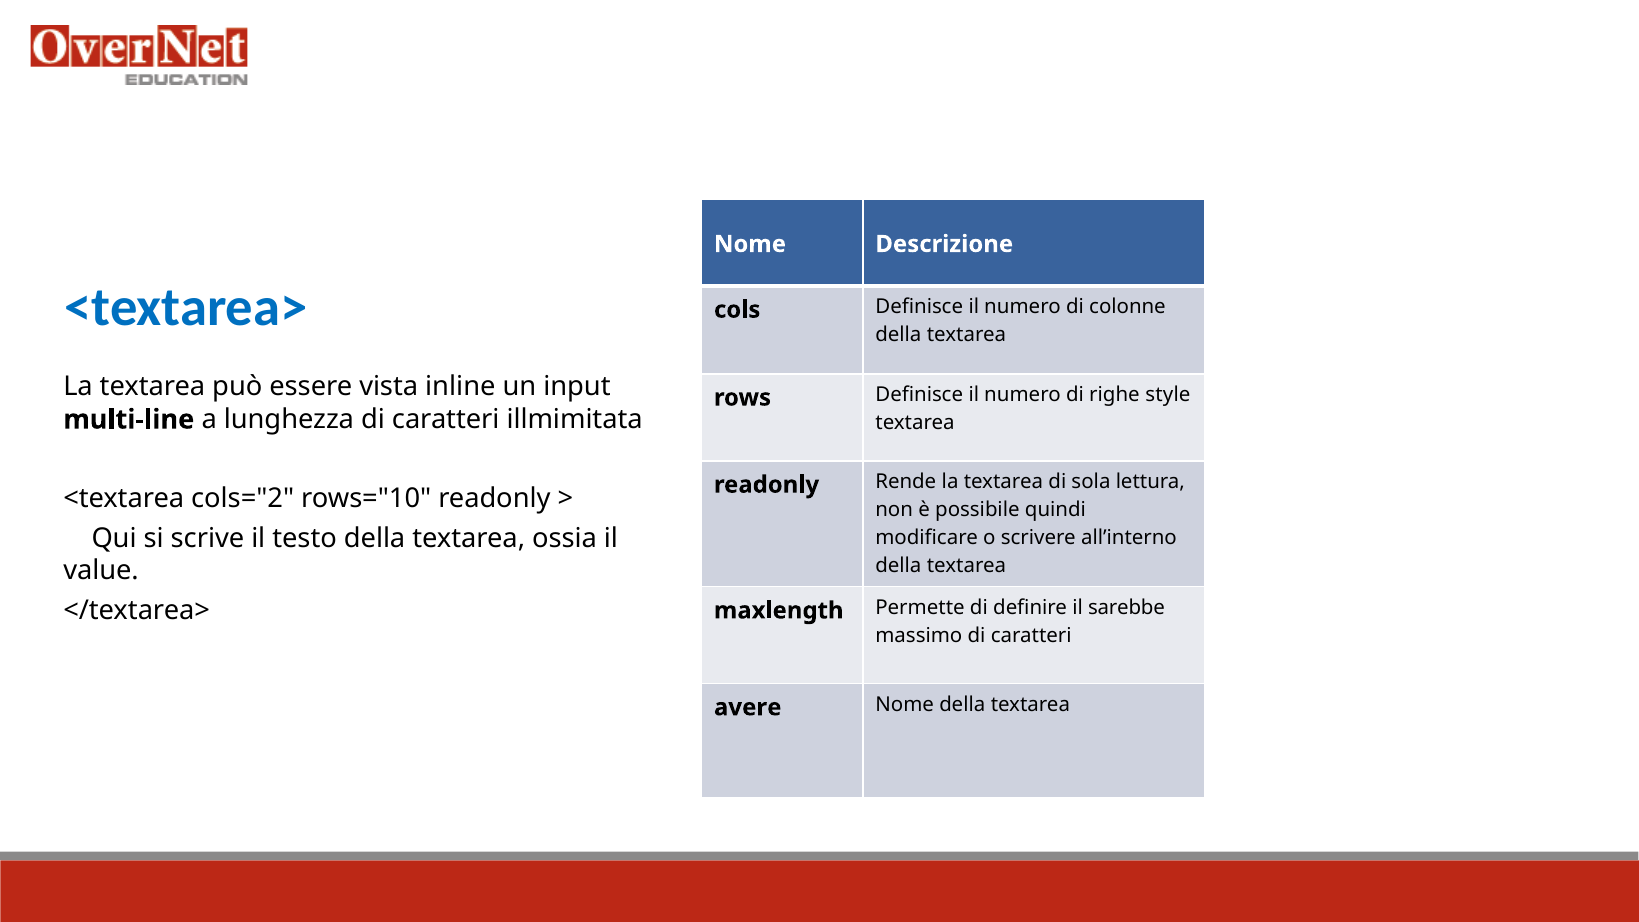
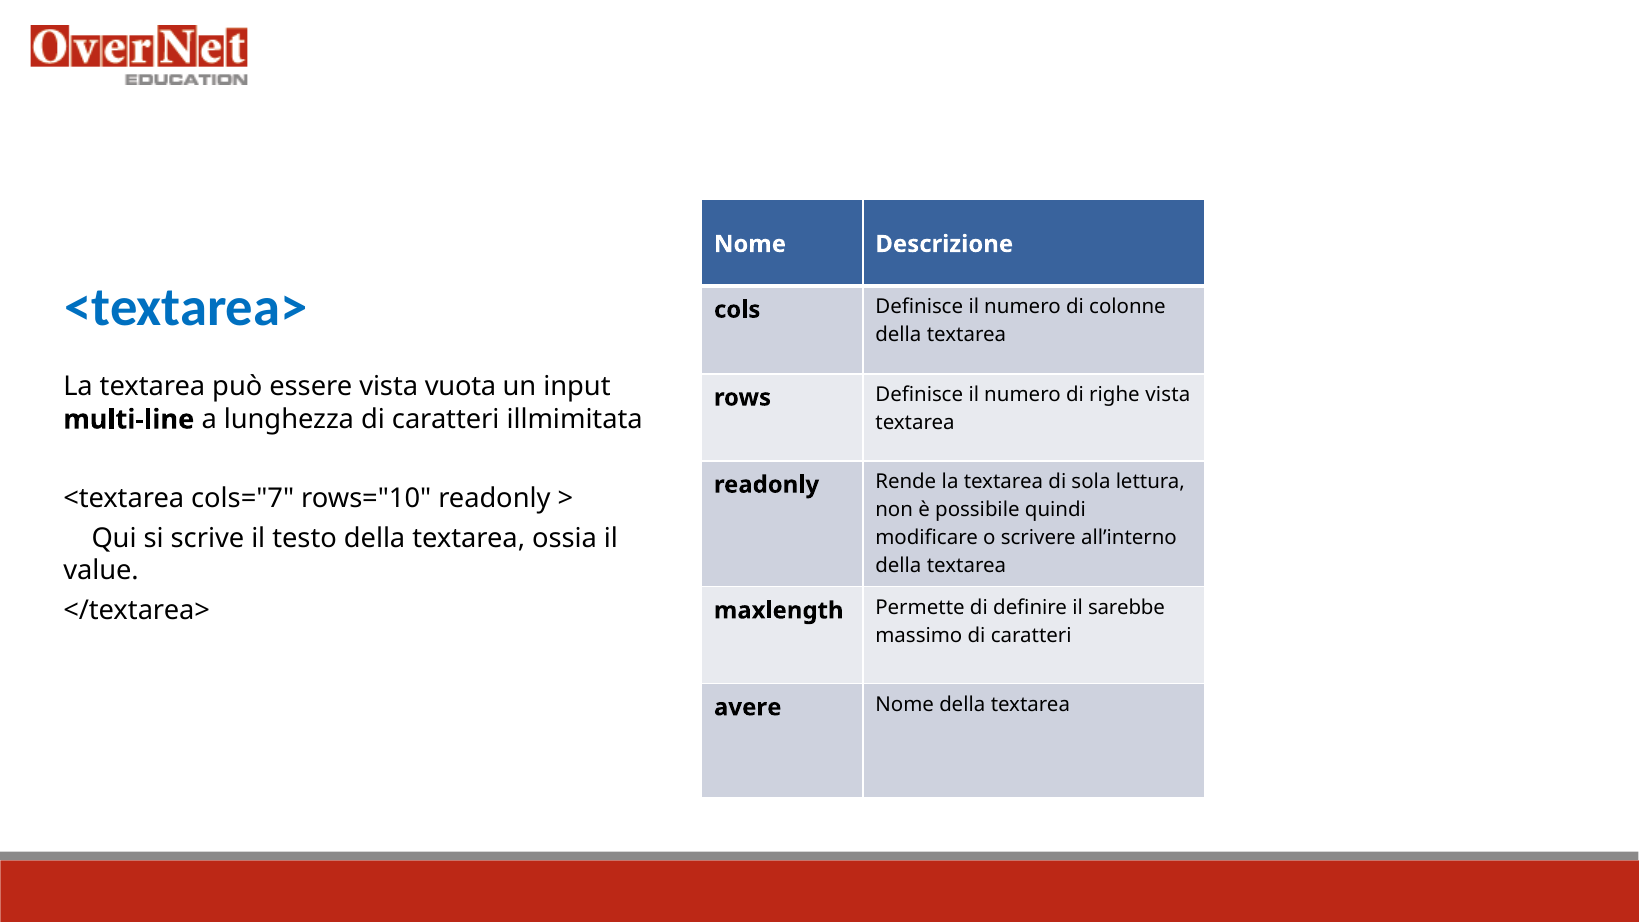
inline: inline -> vuota
righe style: style -> vista
cols="2: cols="2 -> cols="7
